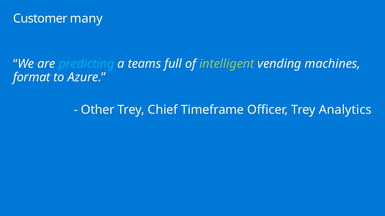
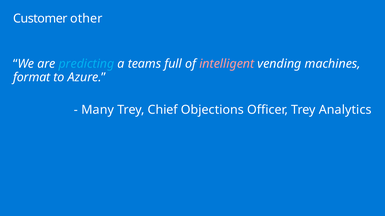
many: many -> other
intelligent colour: light green -> pink
Other: Other -> Many
Timeframe: Timeframe -> Objections
